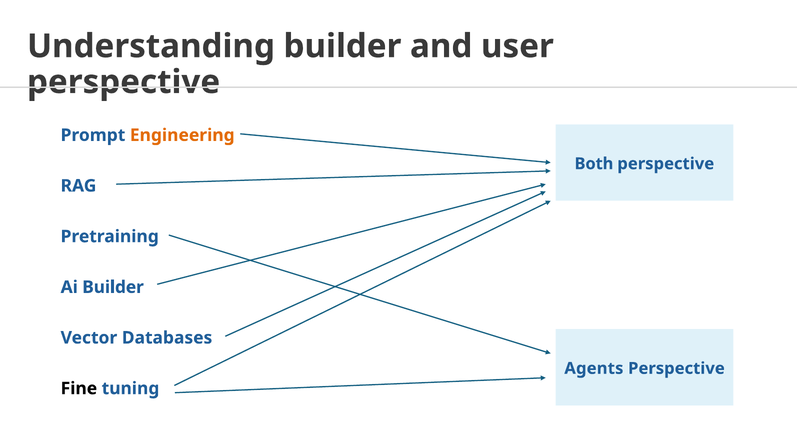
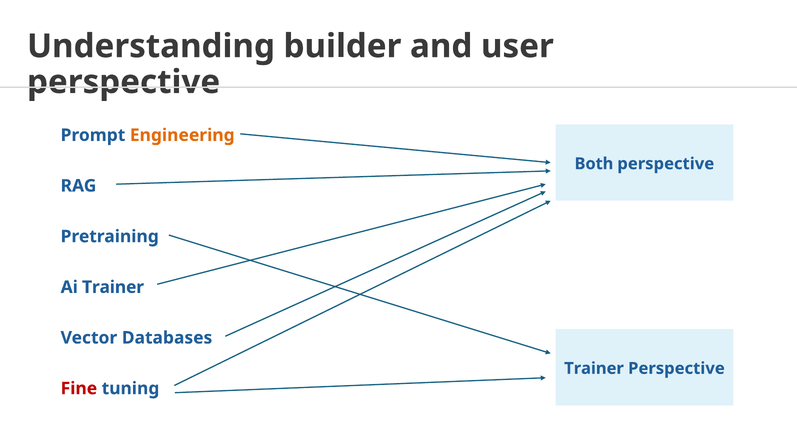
Ai Builder: Builder -> Trainer
Agents at (594, 369): Agents -> Trainer
Fine colour: black -> red
